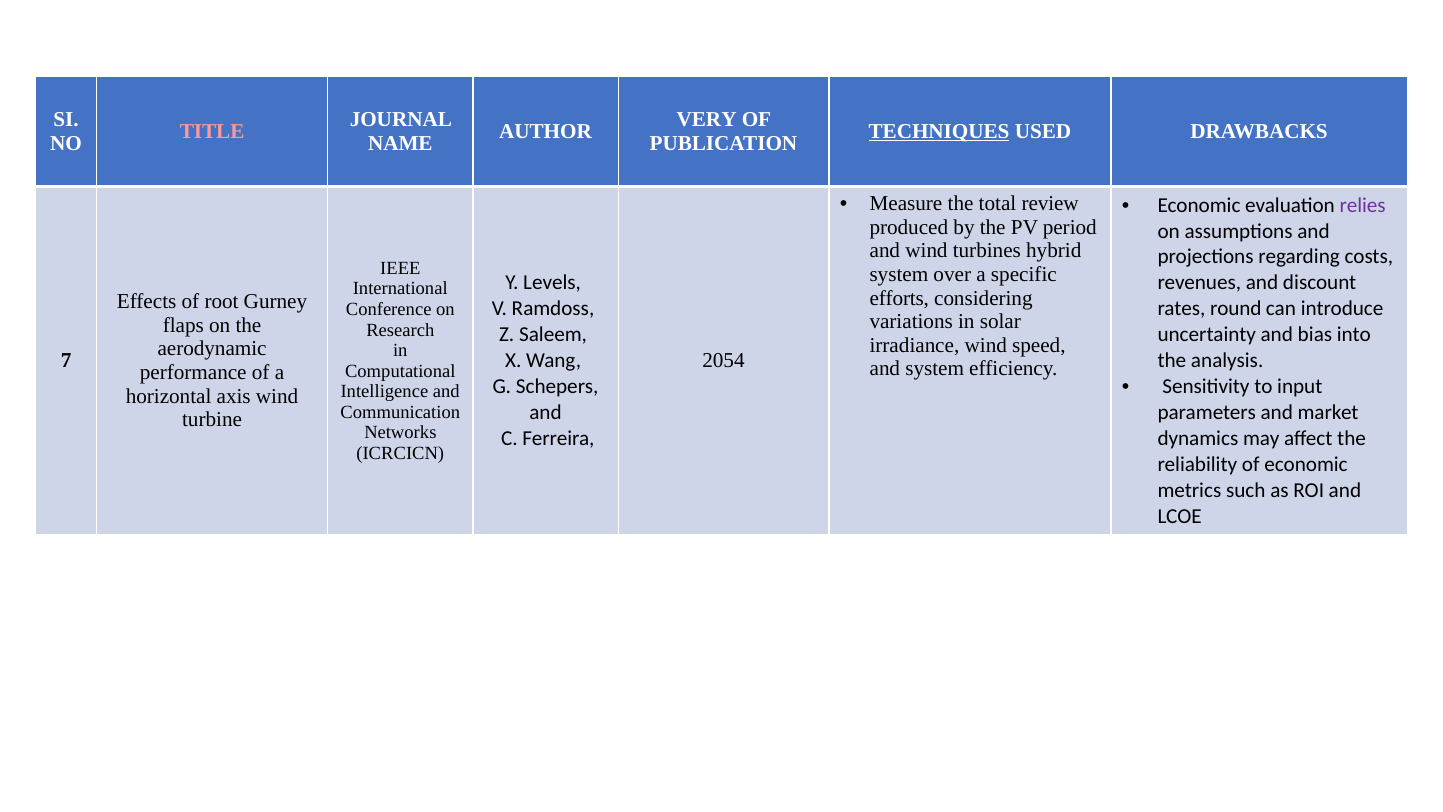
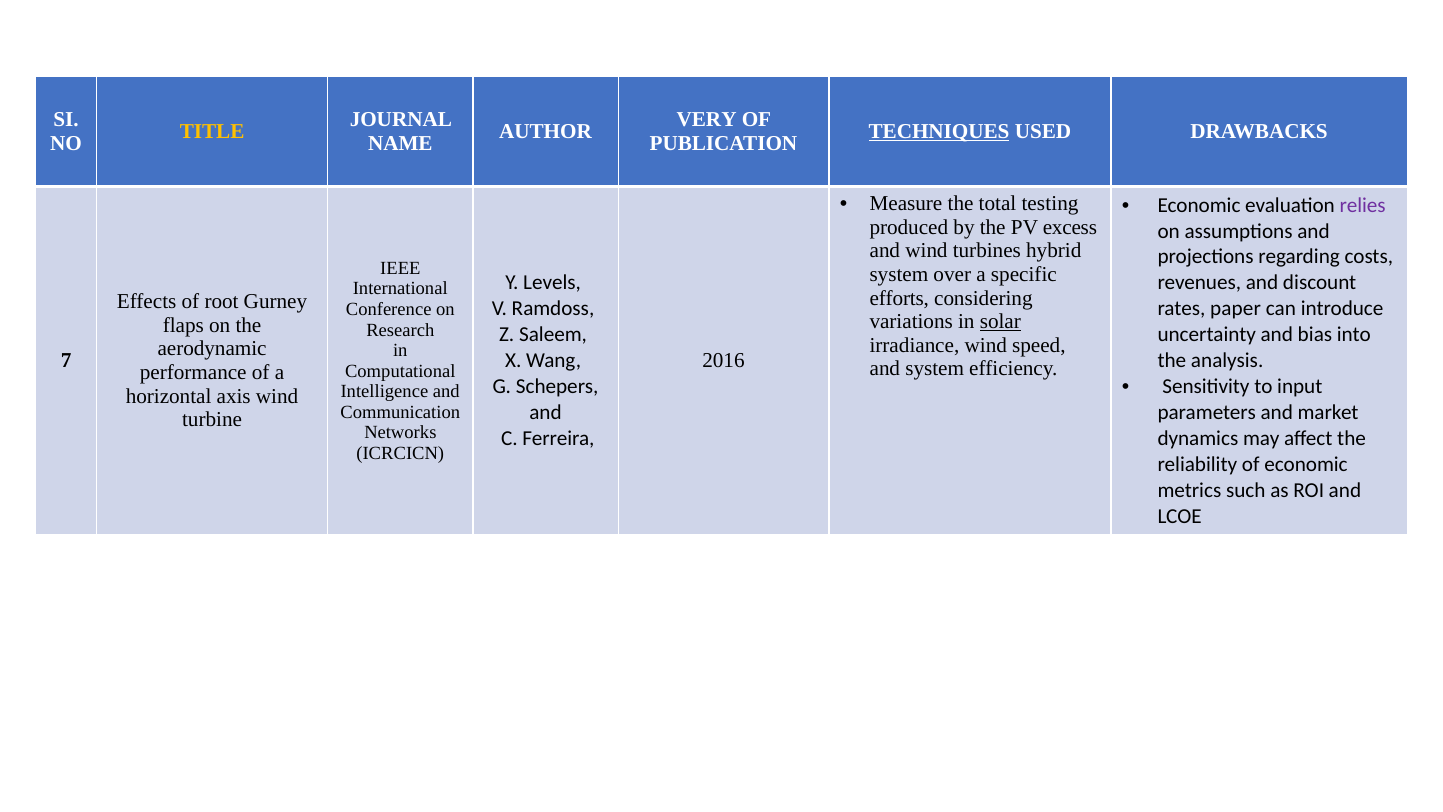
TITLE colour: pink -> yellow
review: review -> testing
period: period -> excess
round: round -> paper
solar underline: none -> present
2054: 2054 -> 2016
